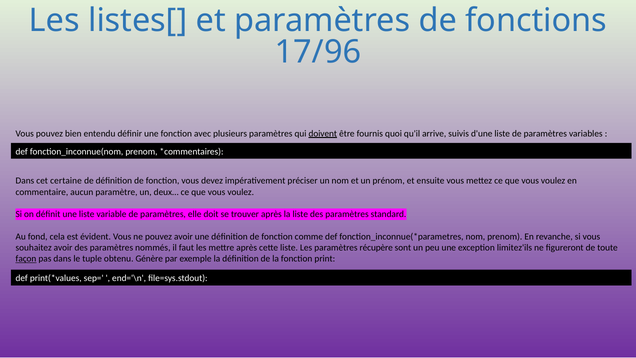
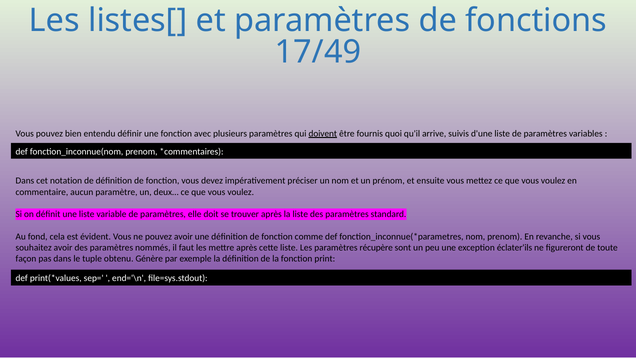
17/96: 17/96 -> 17/49
certaine: certaine -> notation
limitez'ils: limitez'ils -> éclater'ils
façon underline: present -> none
